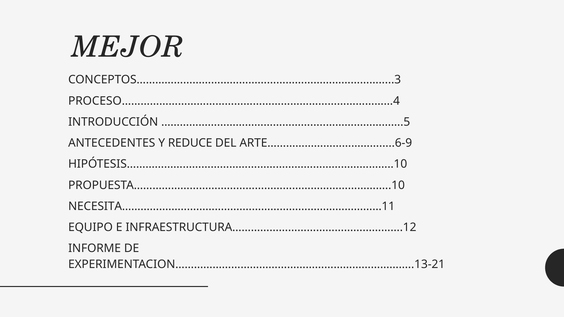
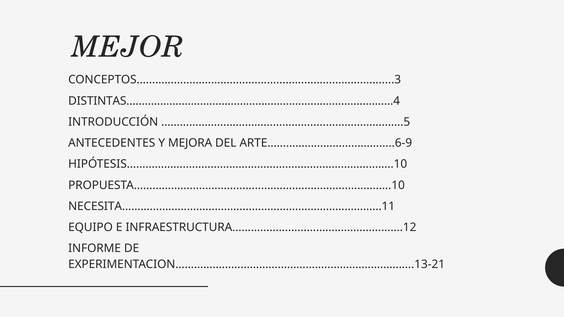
PROCESO……………………………………………………………………………4: PROCESO……………………………………………………………………………4 -> DISTINTAS……………………………………………………………………………4
REDUCE: REDUCE -> MEJORA
